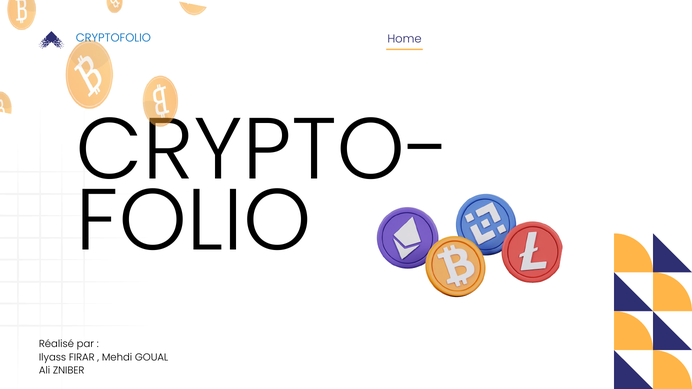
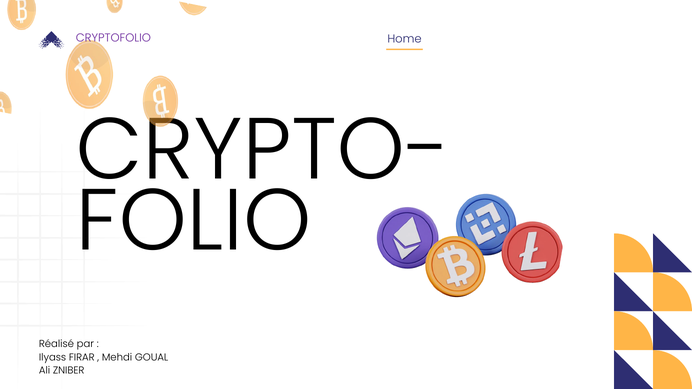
CRYPTOFOLIO colour: blue -> purple
